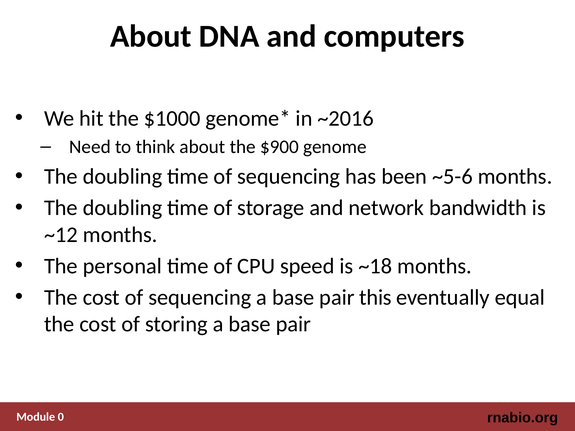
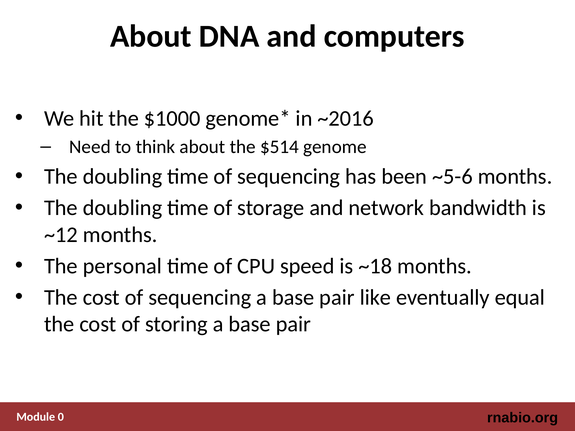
$900: $900 -> $514
this: this -> like
